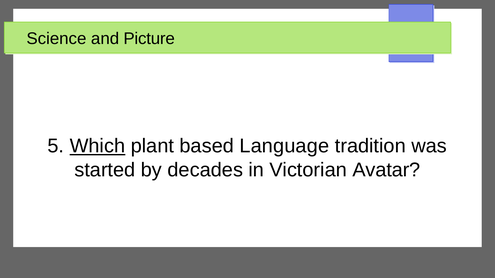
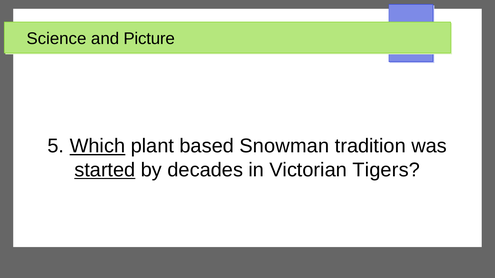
Language: Language -> Snowman
started underline: none -> present
Avatar: Avatar -> Tigers
